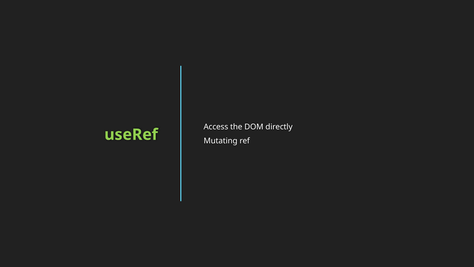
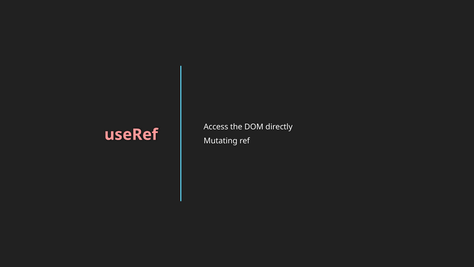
useRef colour: light green -> pink
